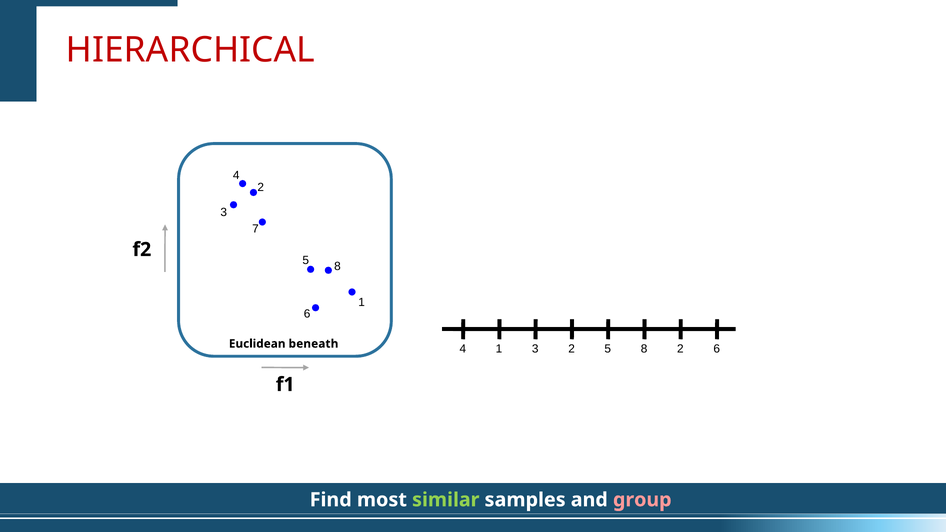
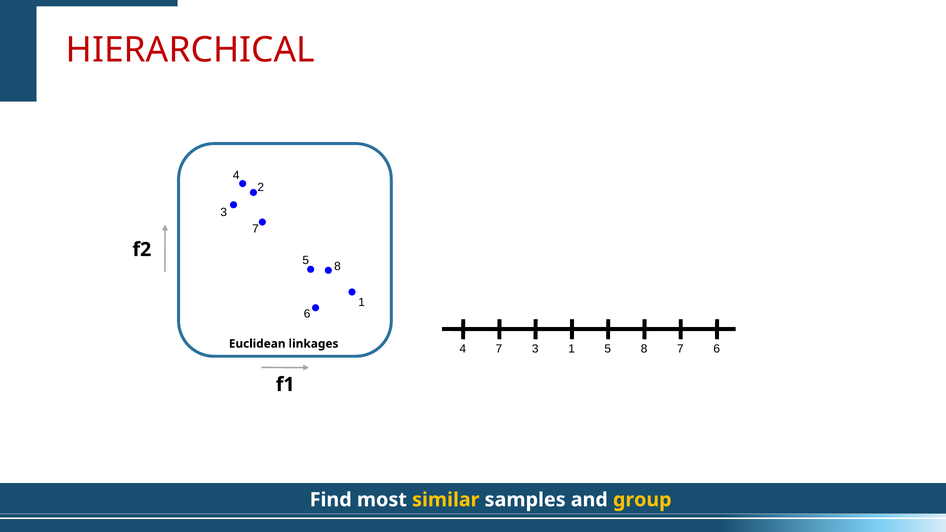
beneath: beneath -> linkages
4 1: 1 -> 7
3 2: 2 -> 1
8 2: 2 -> 7
similar colour: light green -> yellow
group colour: pink -> yellow
